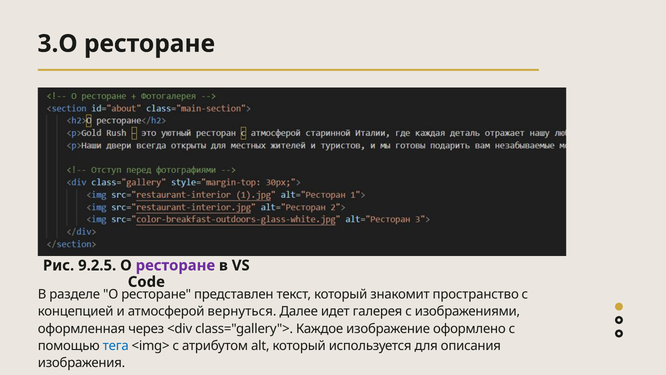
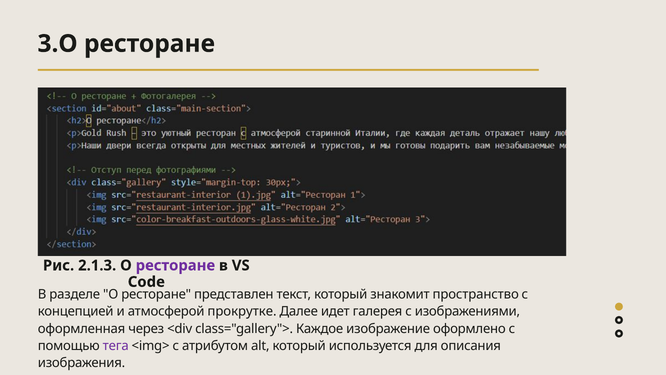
9.2.5: 9.2.5 -> 2.1.3
вернуться: вернуться -> прокрутке
тега colour: blue -> purple
